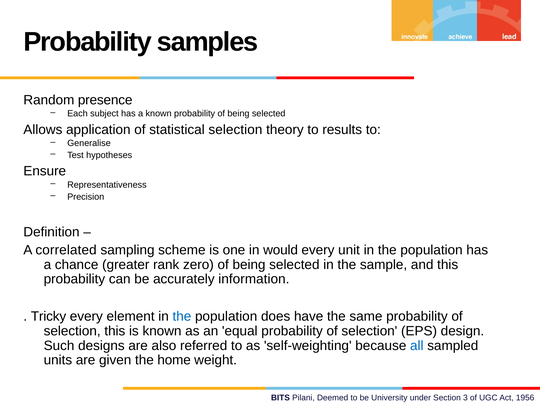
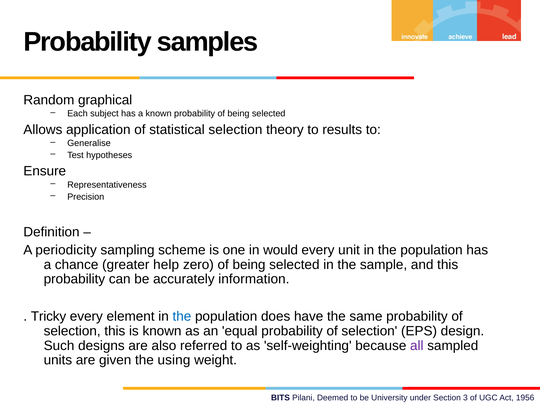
presence: presence -> graphical
correlated: correlated -> periodicity
rank: rank -> help
all colour: blue -> purple
home: home -> using
